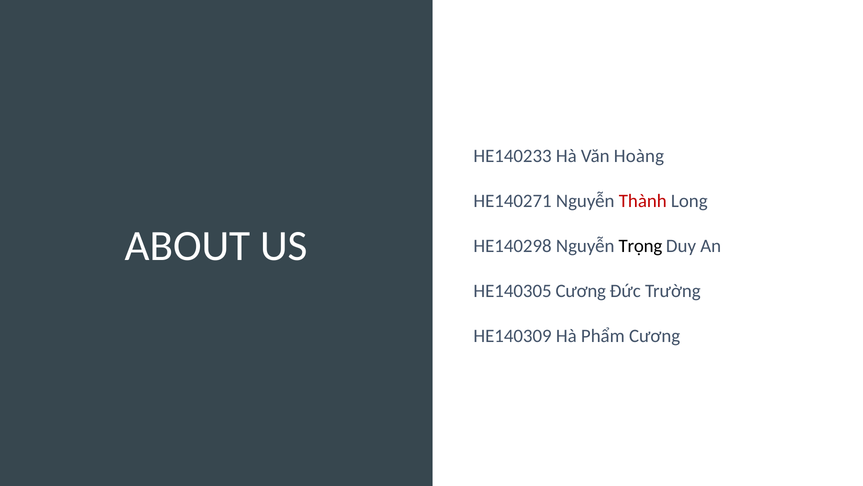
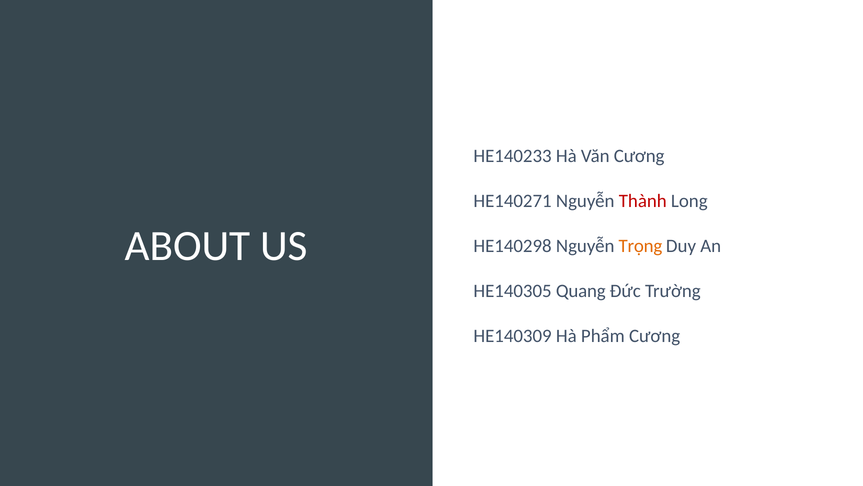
Văn Hoàng: Hoàng -> Cương
Trọng colour: black -> orange
HE140305 Cương: Cương -> Quang
